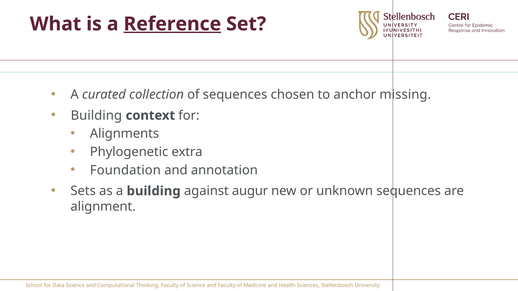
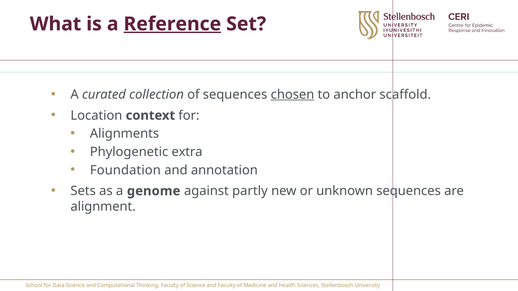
chosen underline: none -> present
missing: missing -> scaffold
Building at (96, 116): Building -> Location
a building: building -> genome
augur: augur -> partly
